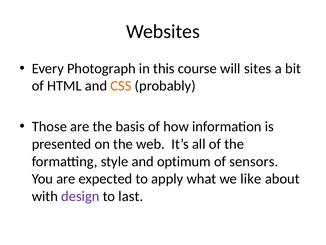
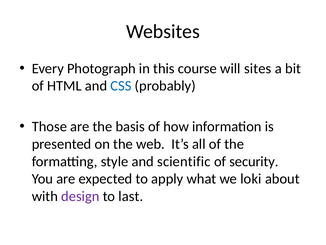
CSS colour: orange -> blue
optimum: optimum -> scientific
sensors: sensors -> security
like: like -> loki
